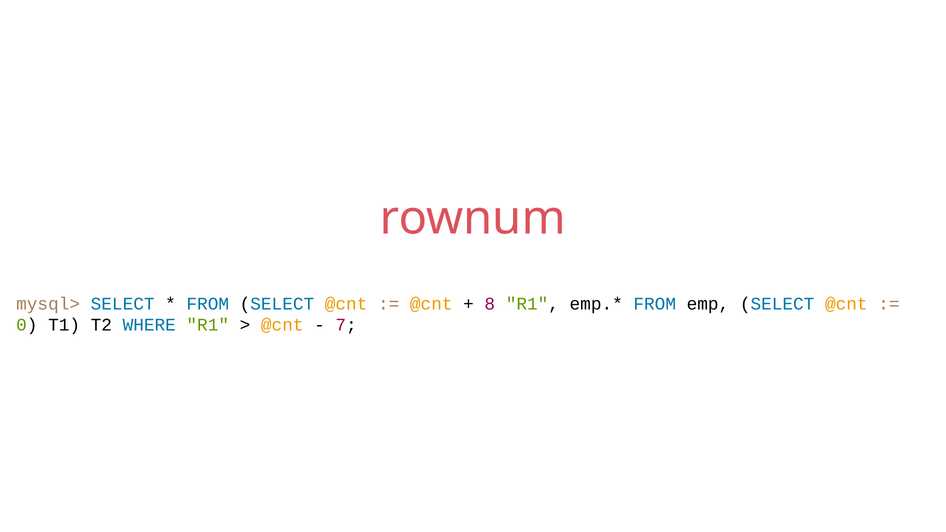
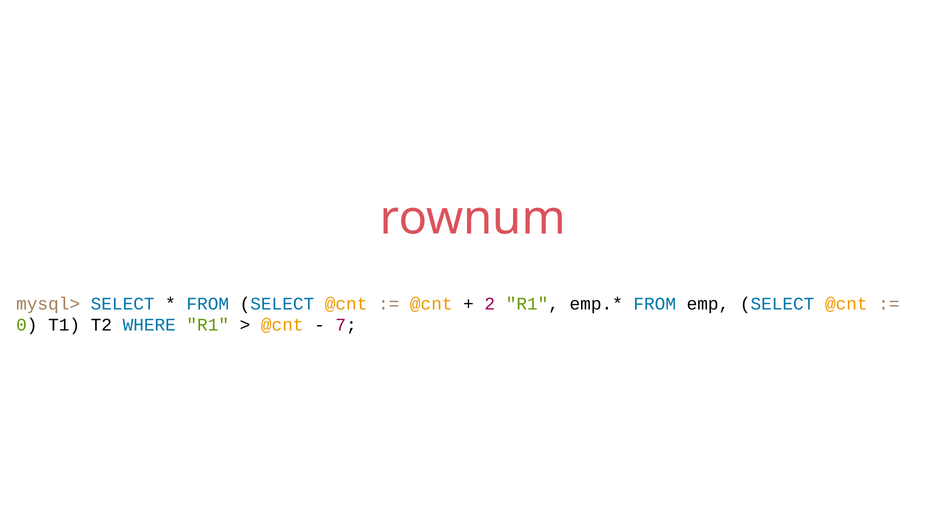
8: 8 -> 2
